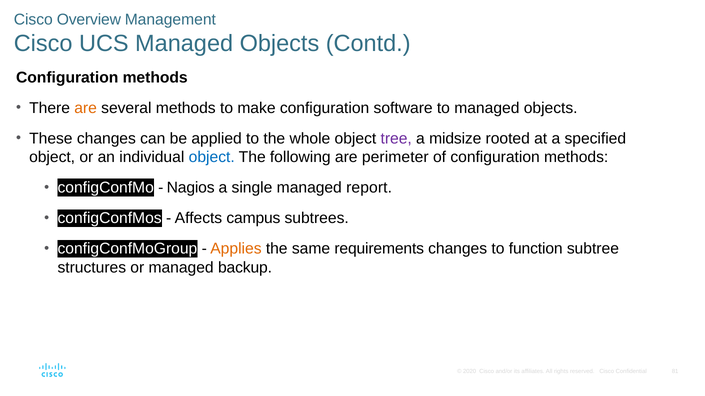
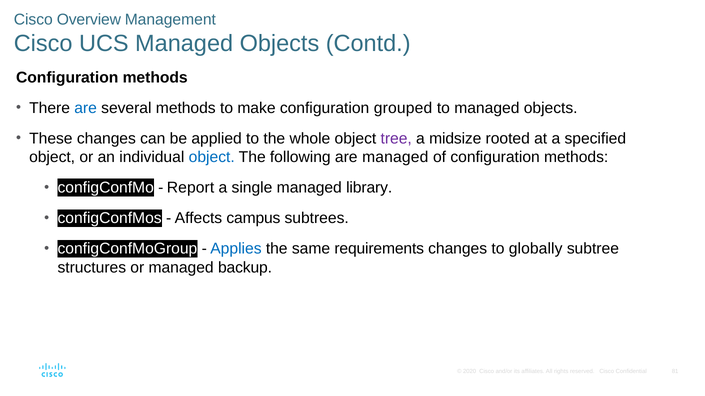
are at (86, 108) colour: orange -> blue
software: software -> grouped
are perimeter: perimeter -> managed
Nagios: Nagios -> Report
report: report -> library
Applies colour: orange -> blue
function: function -> globally
